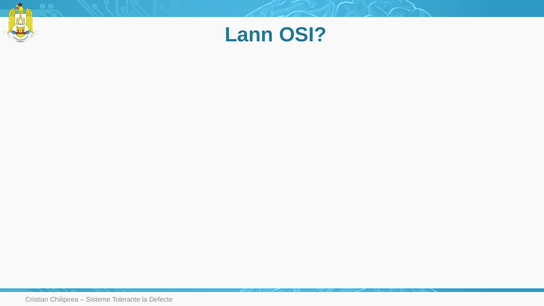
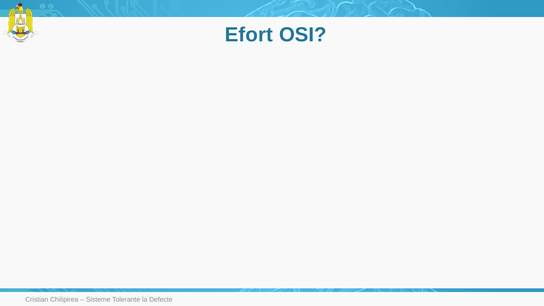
Lann: Lann -> Efort
